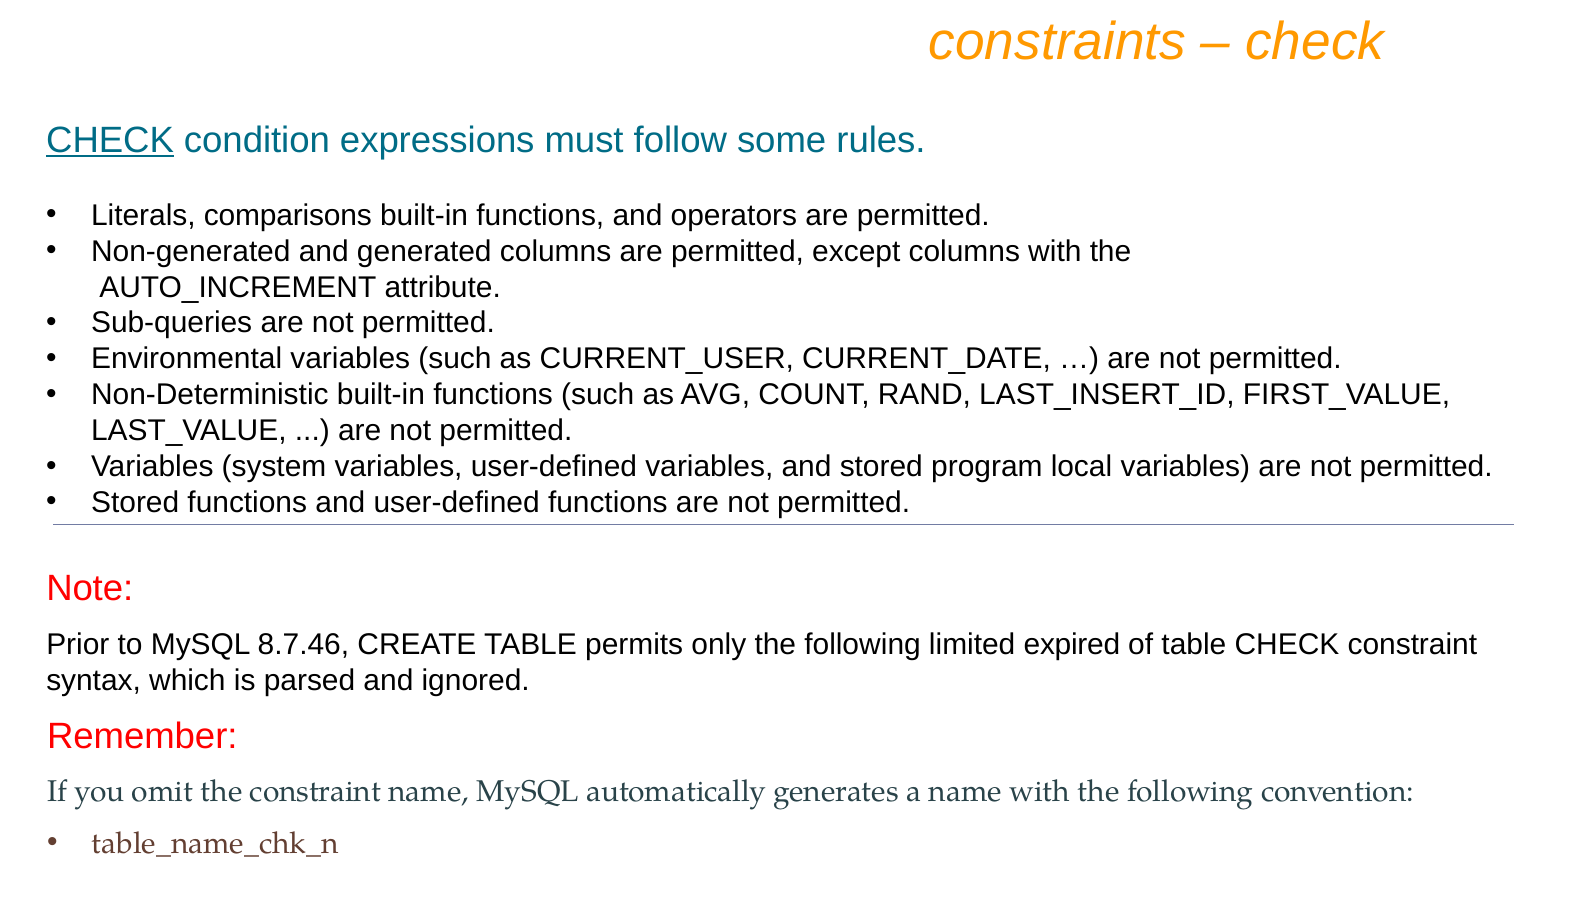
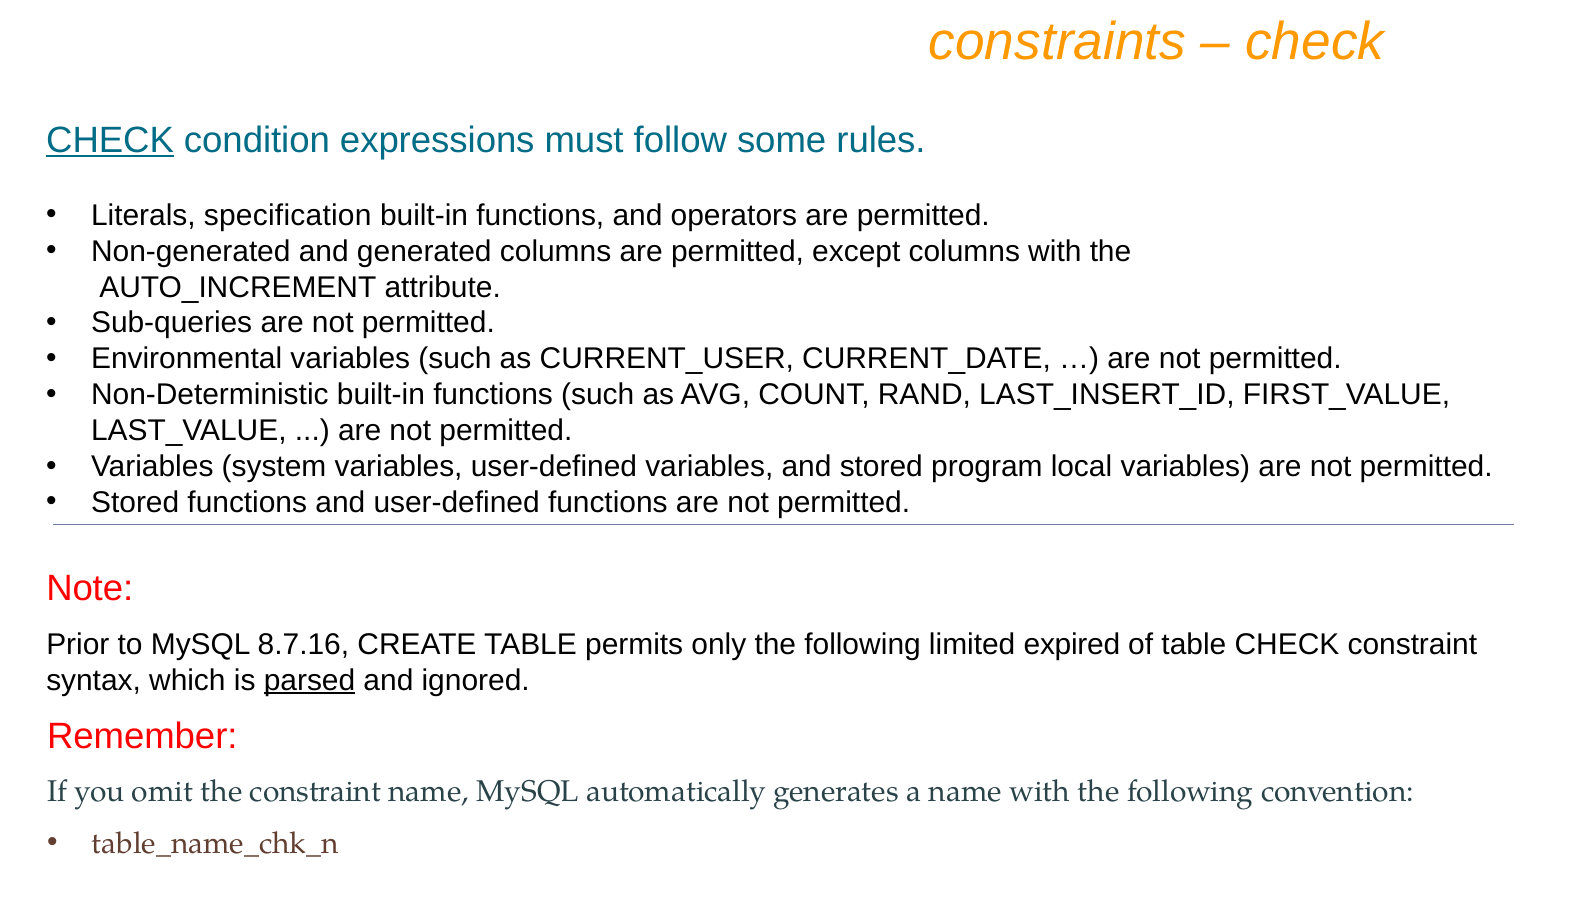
comparisons: comparisons -> specification
8.7.46: 8.7.46 -> 8.7.16
parsed underline: none -> present
